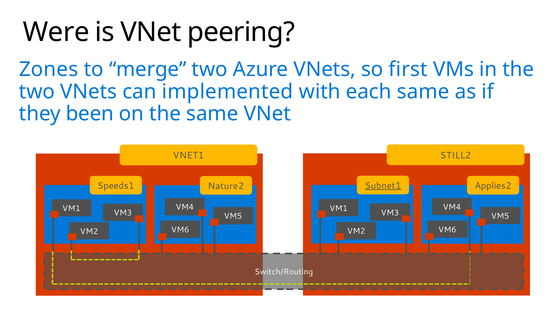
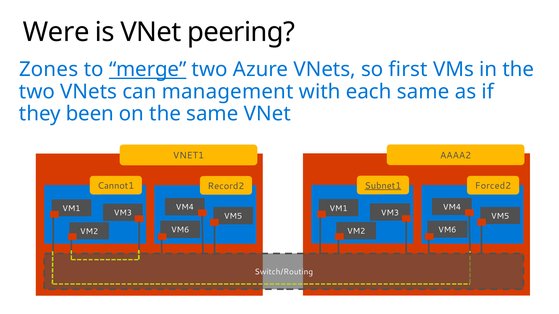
merge underline: none -> present
implemented: implemented -> management
STILL2: STILL2 -> AAAA2
Speeds1: Speeds1 -> Cannot1
Applies2: Applies2 -> Forced2
Nature2: Nature2 -> Record2
